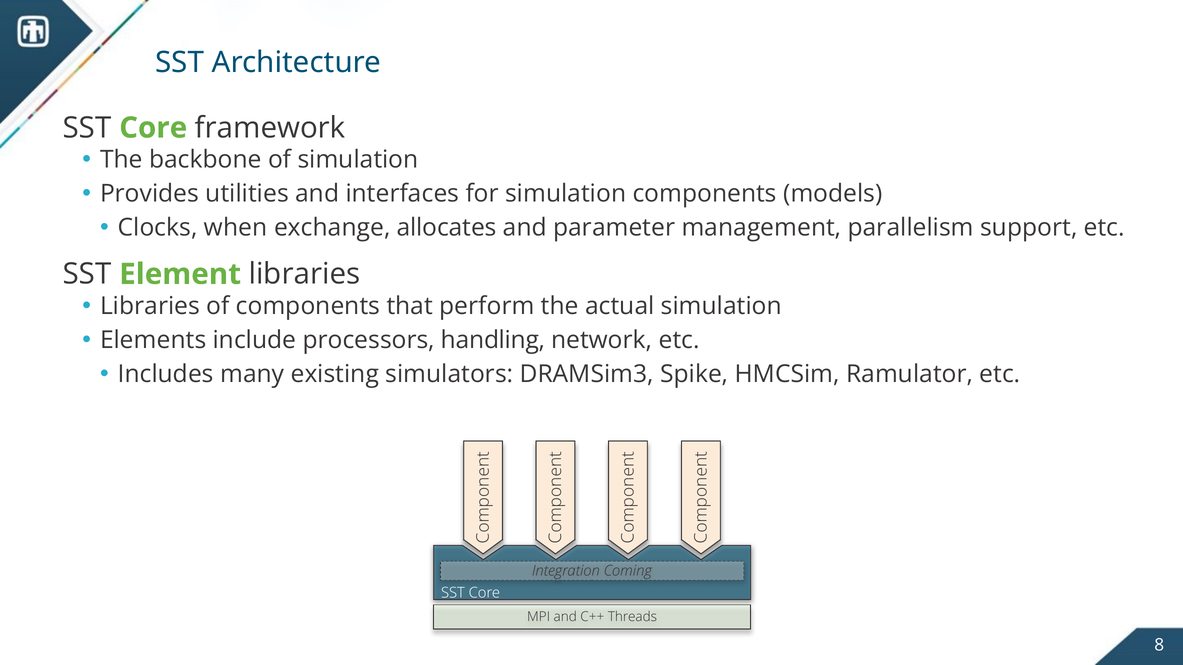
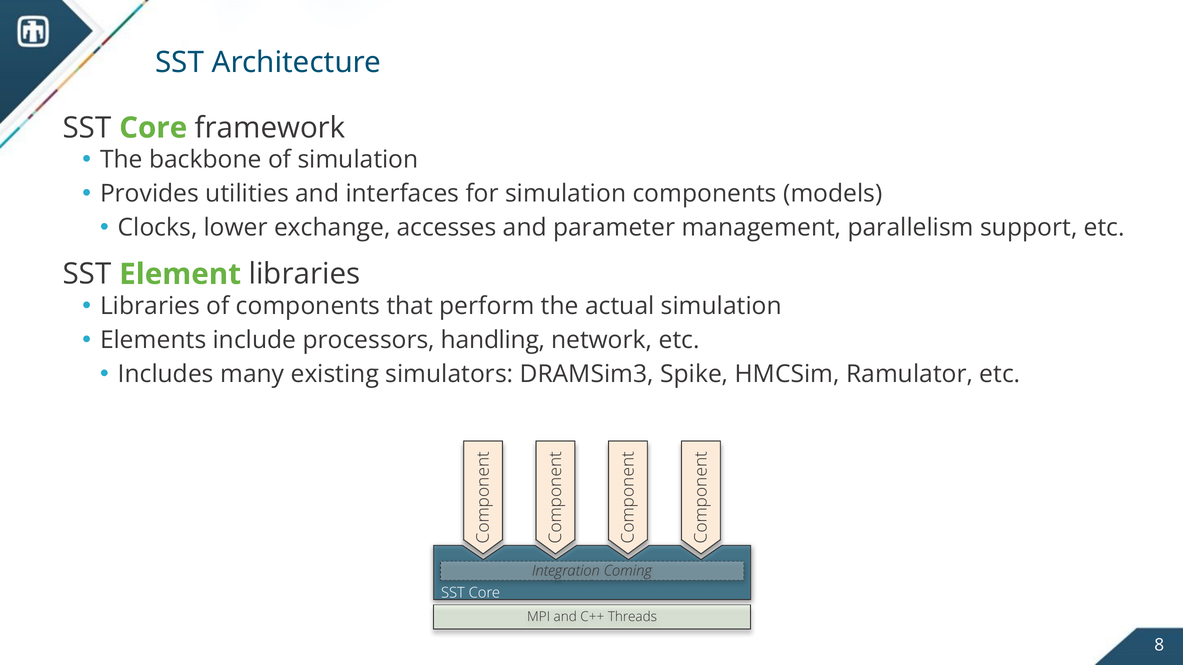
when: when -> lower
allocates: allocates -> accesses
